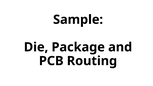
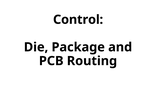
Sample: Sample -> Control
